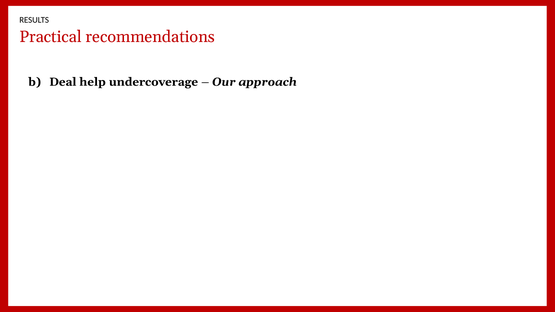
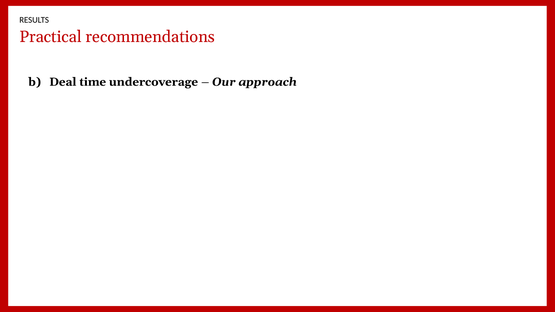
help: help -> time
